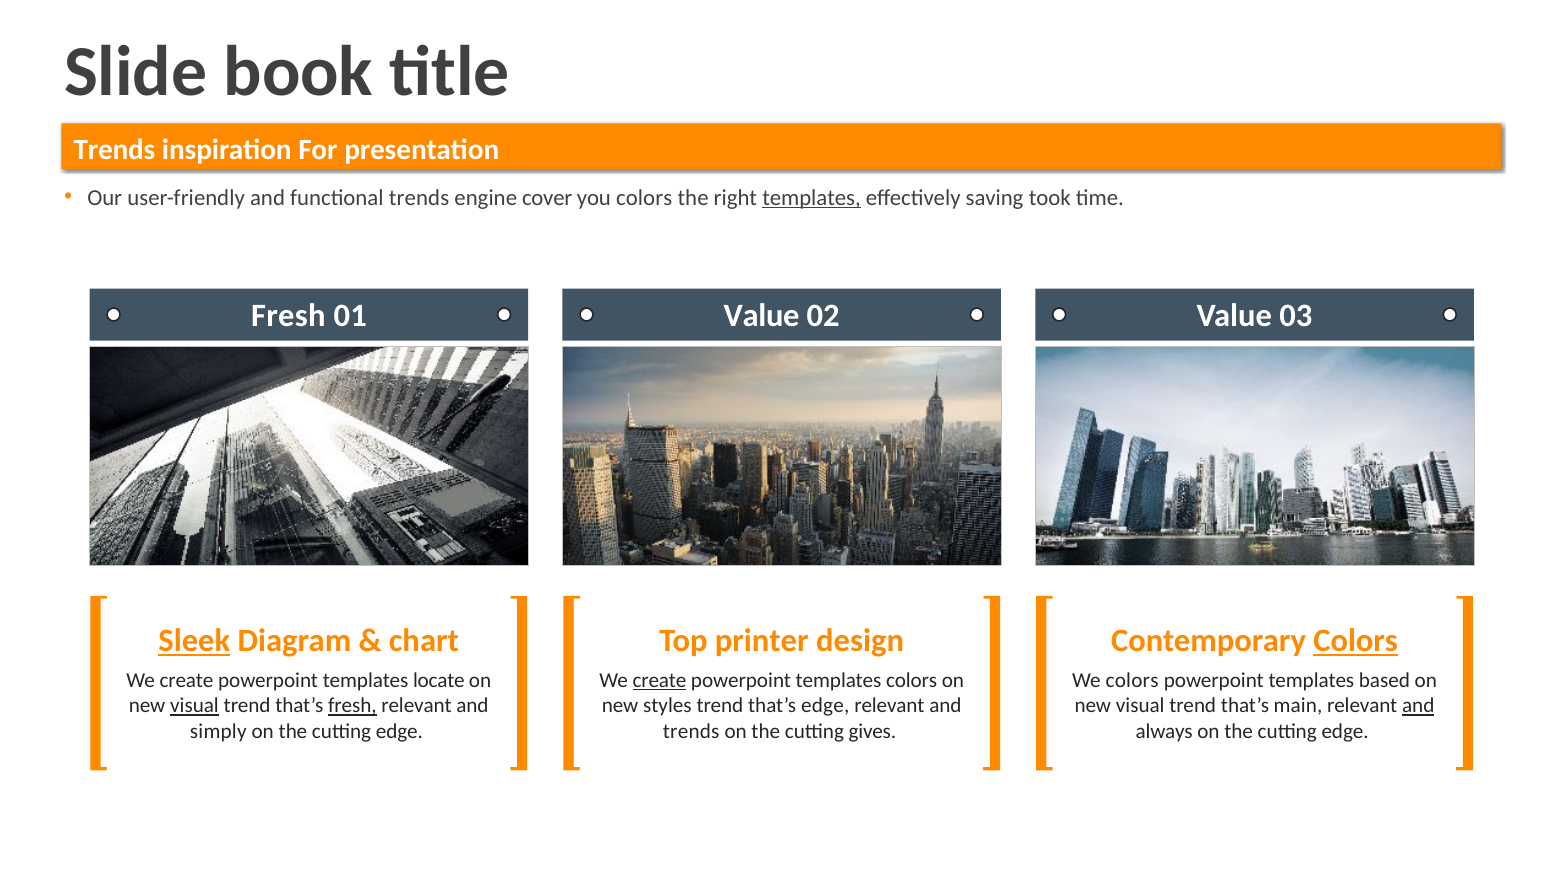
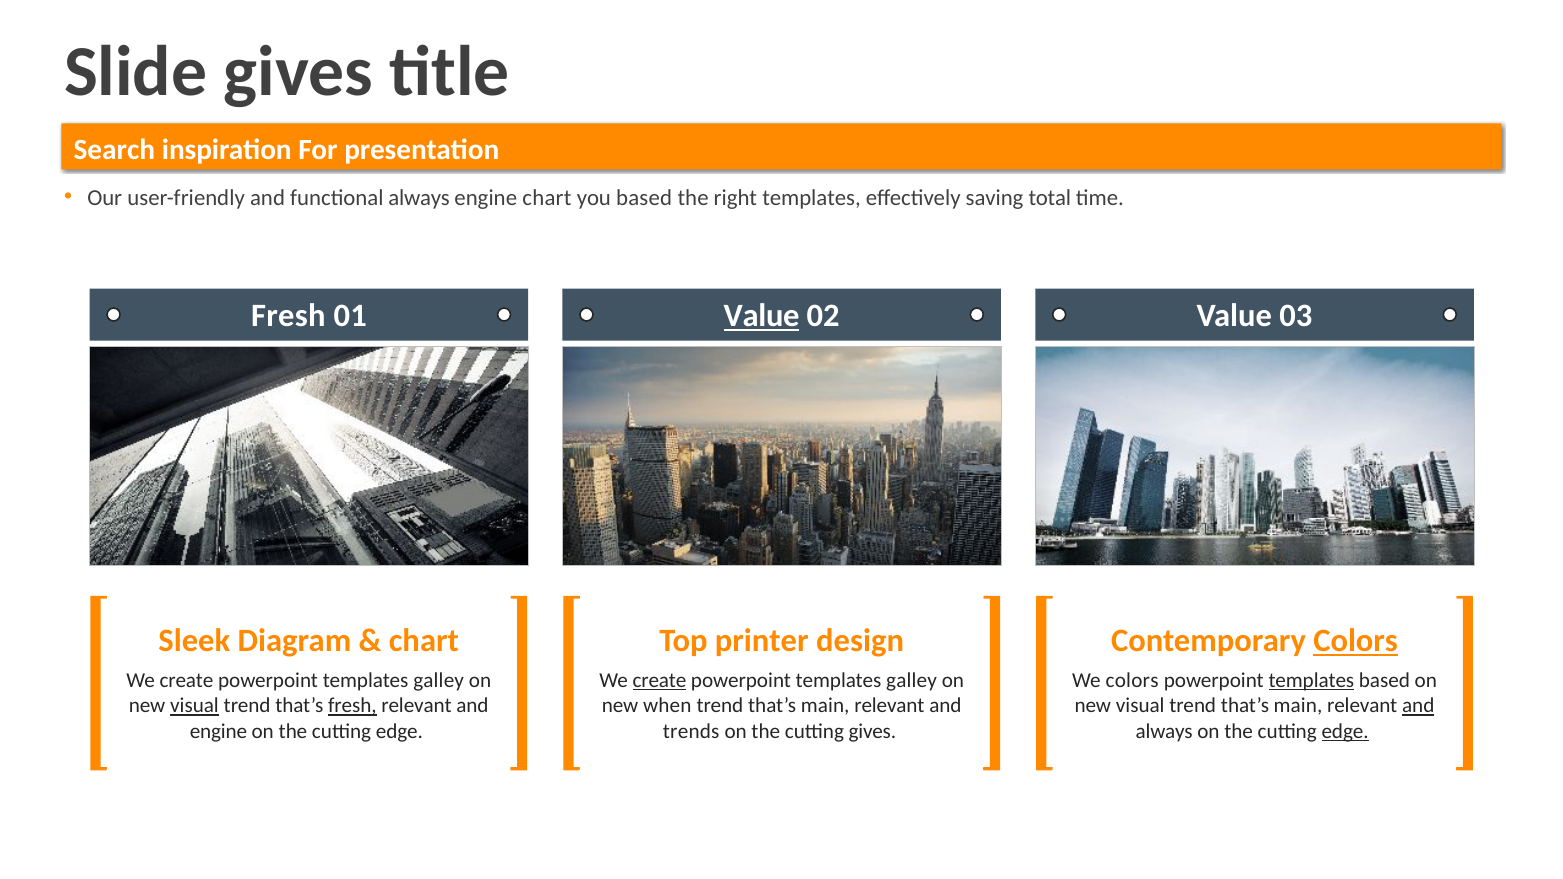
Slide book: book -> gives
Trends at (114, 149): Trends -> Search
functional trends: trends -> always
engine cover: cover -> chart
you colors: colors -> based
templates at (811, 198) underline: present -> none
took: took -> total
Value at (762, 316) underline: none -> present
Sleek underline: present -> none
locate at (439, 681): locate -> galley
colors at (912, 681): colors -> galley
templates at (1311, 681) underline: none -> present
styles: styles -> when
edge at (825, 706): edge -> main
simply at (218, 731): simply -> engine
edge at (1345, 731) underline: none -> present
